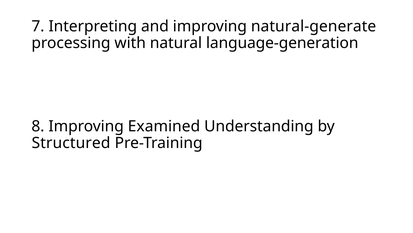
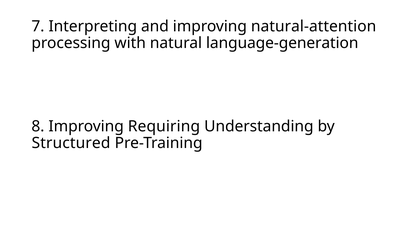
natural-generate: natural-generate -> natural-attention
Examined: Examined -> Requiring
